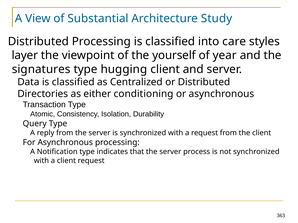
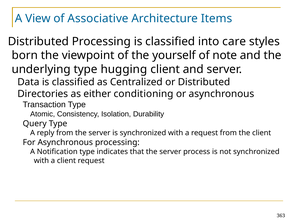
Substantial: Substantial -> Associative
Study: Study -> Items
layer: layer -> born
year: year -> note
signatures: signatures -> underlying
